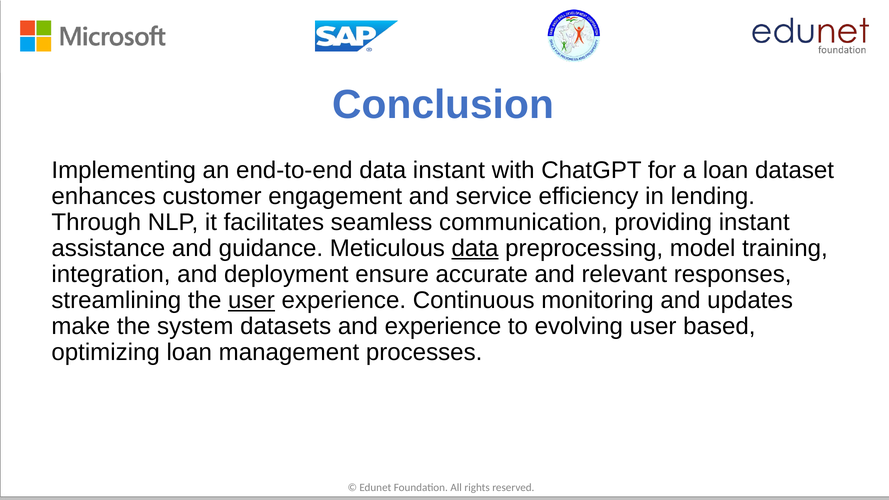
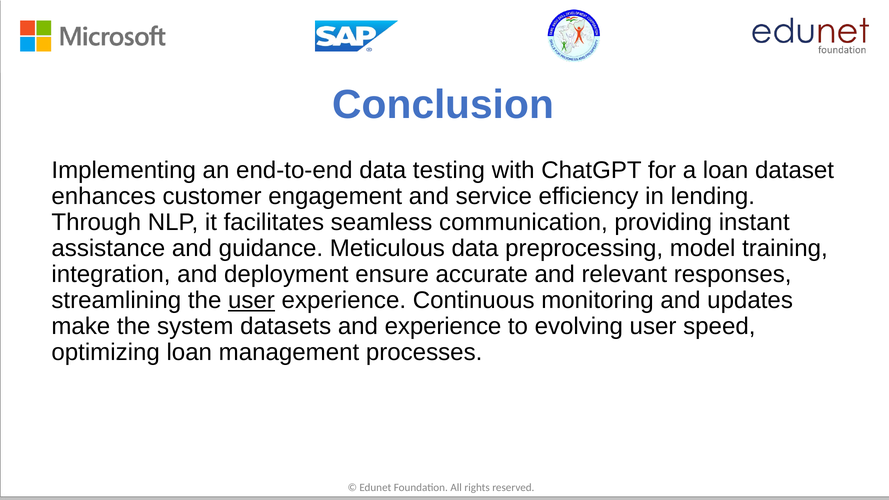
data instant: instant -> testing
data at (475, 248) underline: present -> none
based: based -> speed
